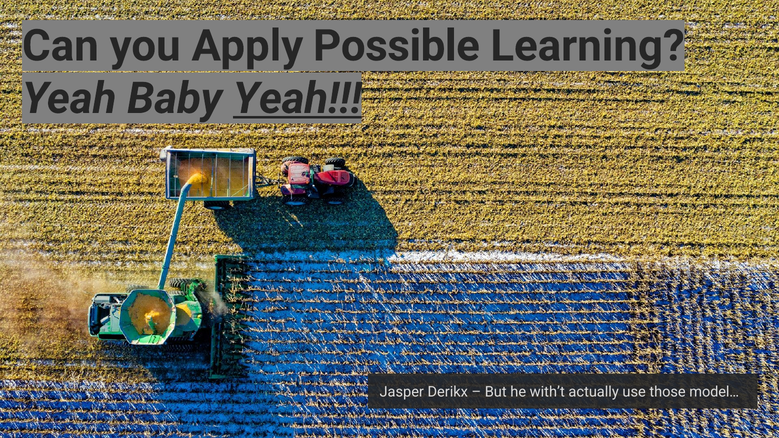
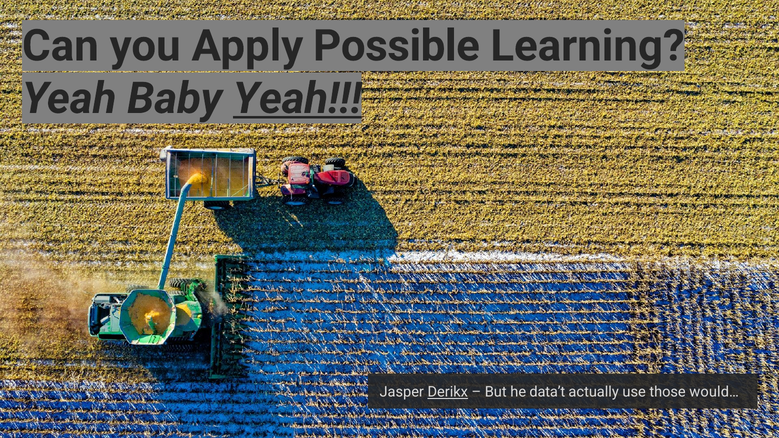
Derikx underline: none -> present
with’t: with’t -> data’t
model…: model… -> would…
